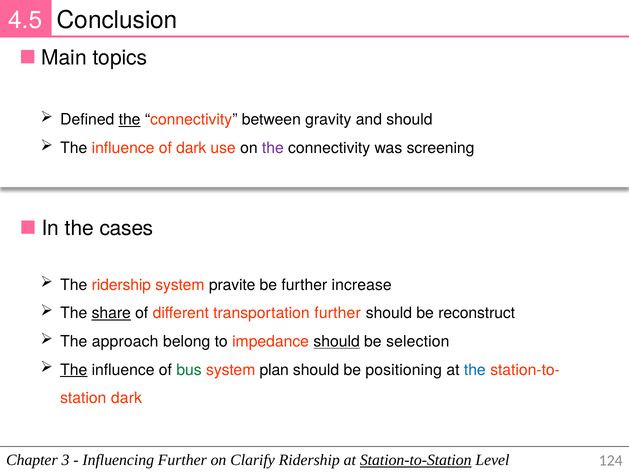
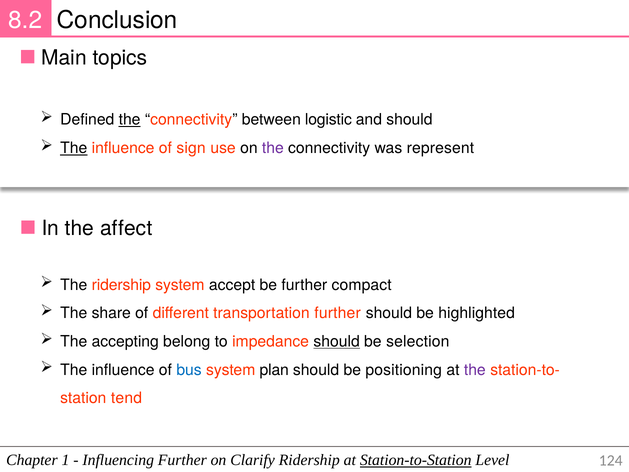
4.5: 4.5 -> 8.2
gravity: gravity -> logistic
The at (74, 148) underline: none -> present
of dark: dark -> sign
screening: screening -> represent
cases: cases -> affect
pravite: pravite -> accept
increase: increase -> compact
share underline: present -> none
reconstruct: reconstruct -> highlighted
approach: approach -> accepting
The at (74, 370) underline: present -> none
bus colour: green -> blue
the at (475, 370) colour: blue -> purple
station dark: dark -> tend
3: 3 -> 1
